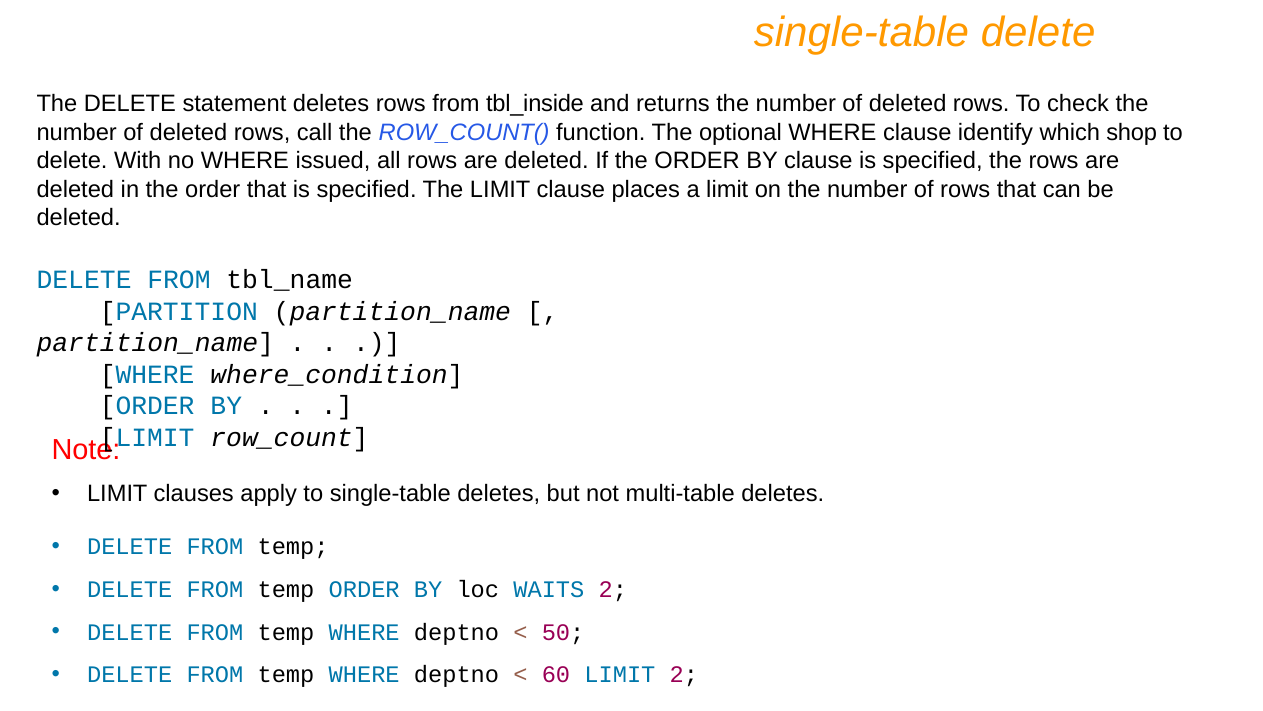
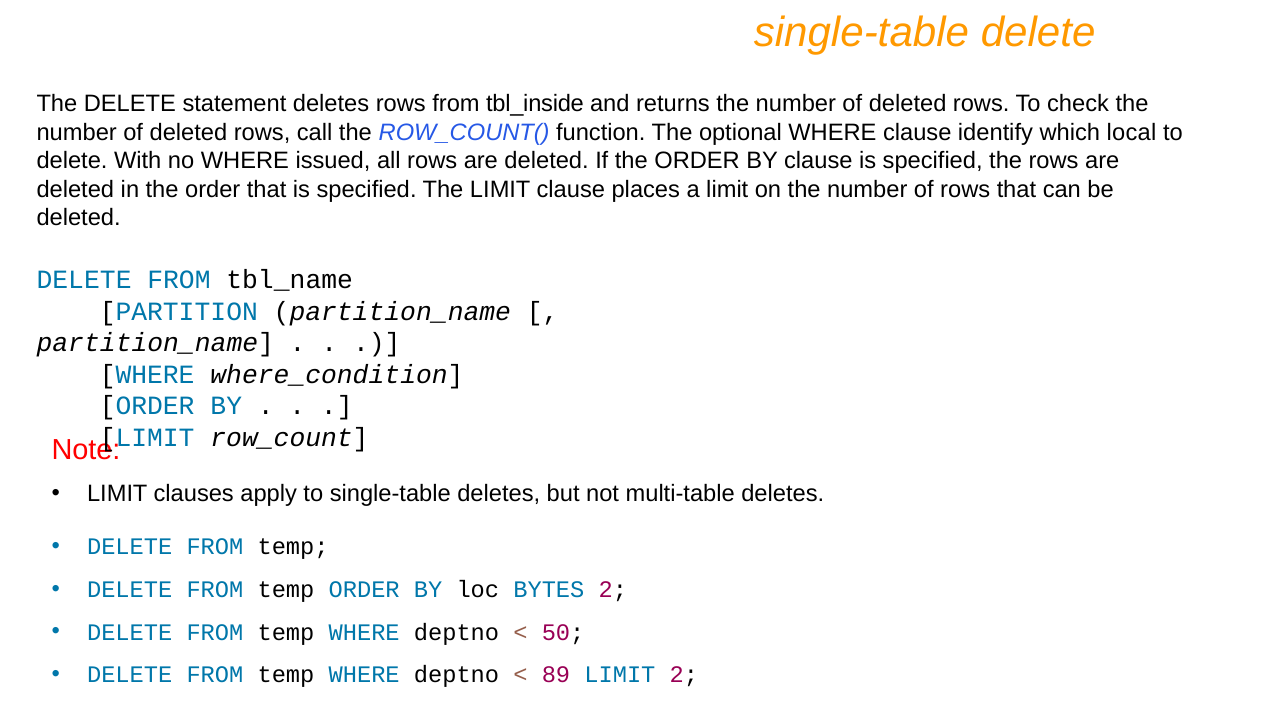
shop: shop -> local
WAITS: WAITS -> BYTES
60: 60 -> 89
